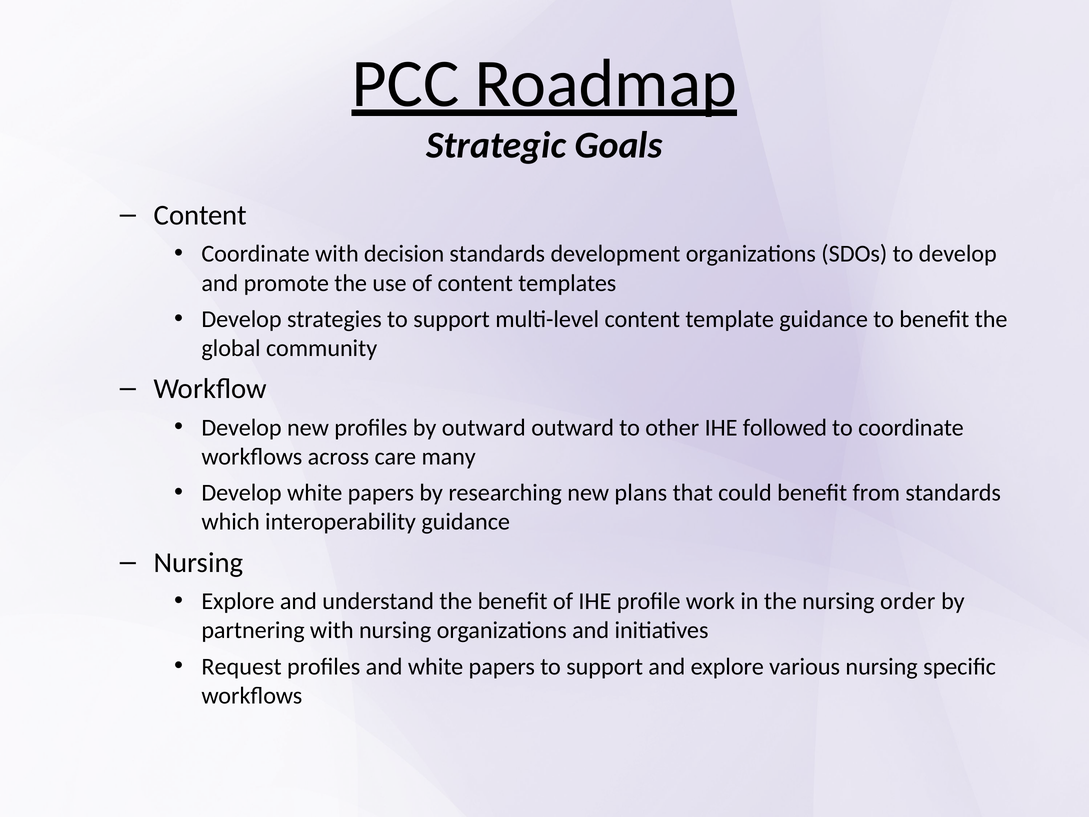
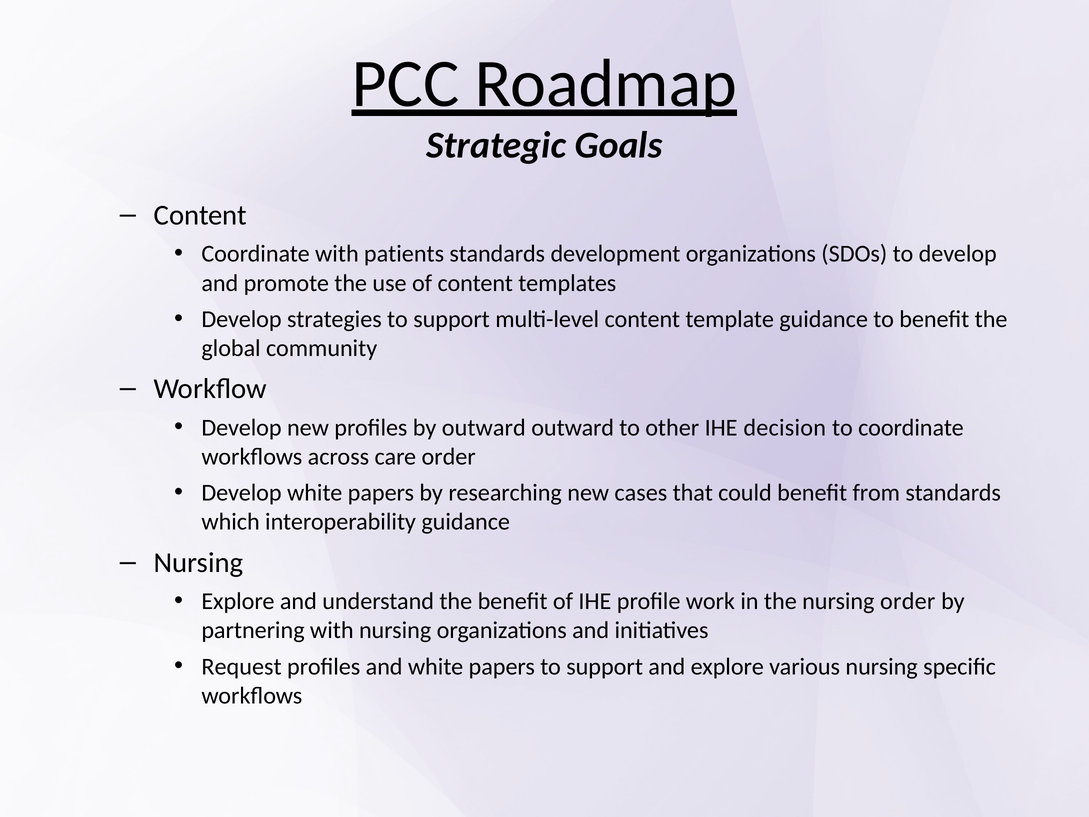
decision: decision -> patients
followed: followed -> decision
care many: many -> order
plans: plans -> cases
